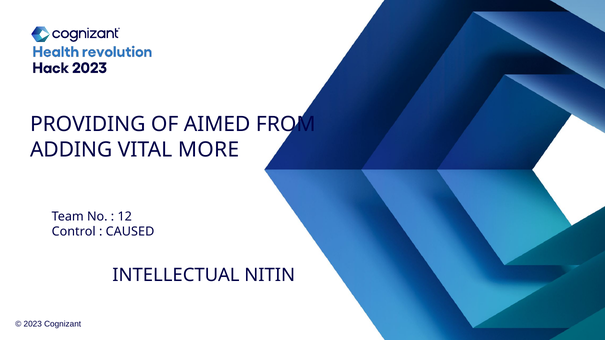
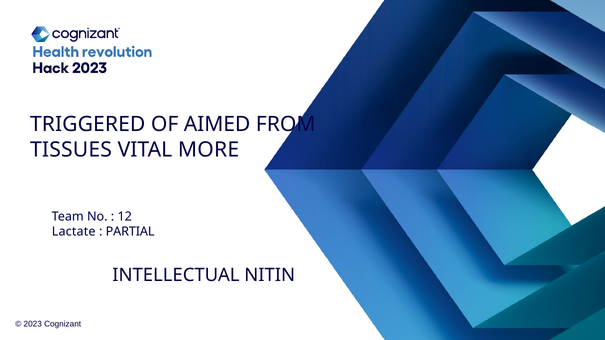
PROVIDING: PROVIDING -> TRIGGERED
ADDING: ADDING -> TISSUES
Control: Control -> Lactate
CAUSED: CAUSED -> PARTIAL
